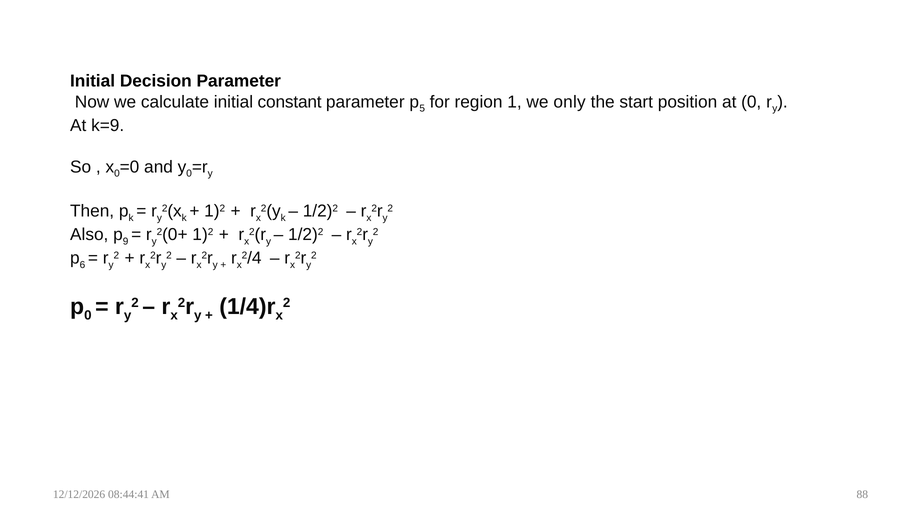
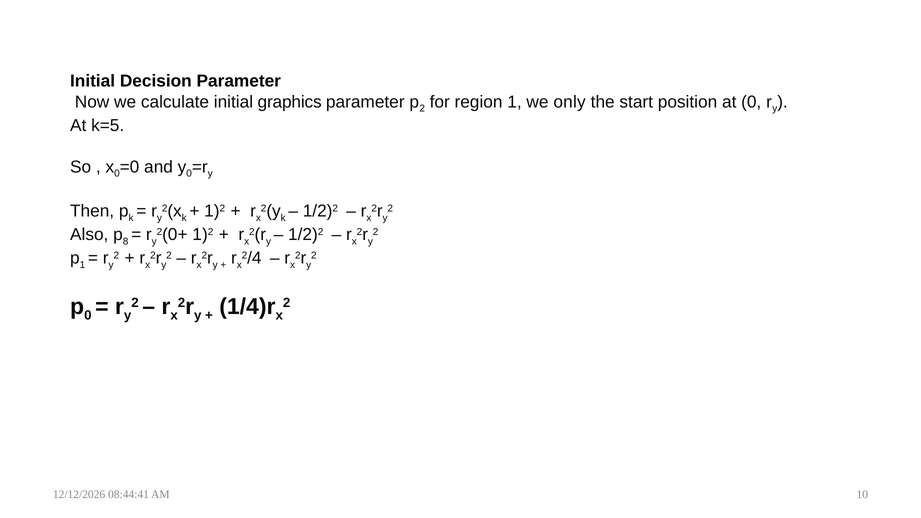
constant: constant -> graphics
5 at (422, 109): 5 -> 2
k=9: k=9 -> k=5
9: 9 -> 8
6 at (82, 265): 6 -> 1
88: 88 -> 10
